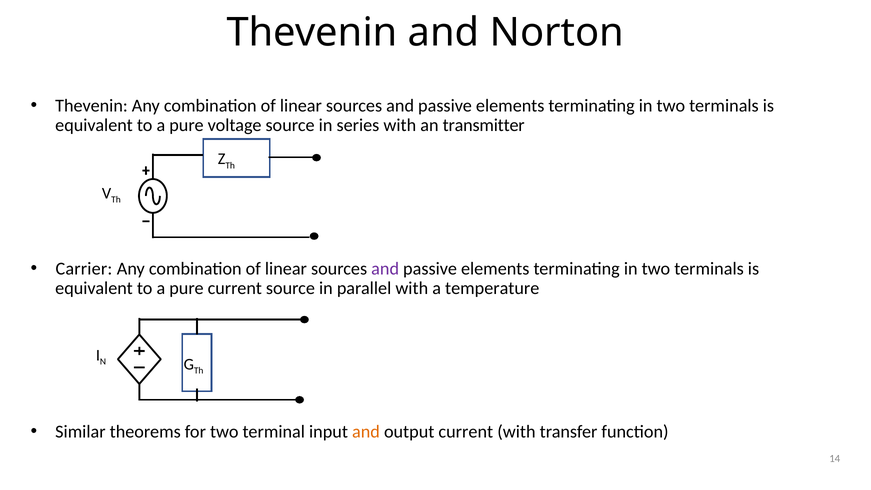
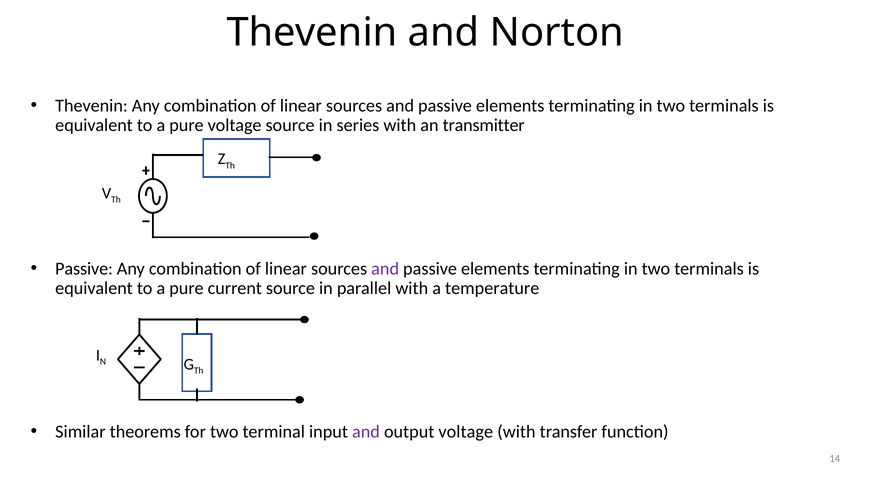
Carrier at (84, 269): Carrier -> Passive
and at (366, 432) colour: orange -> purple
output current: current -> voltage
